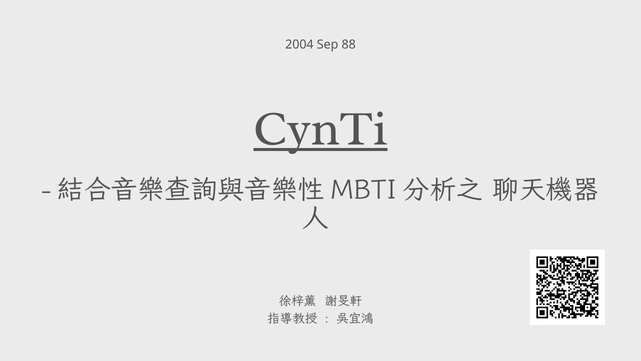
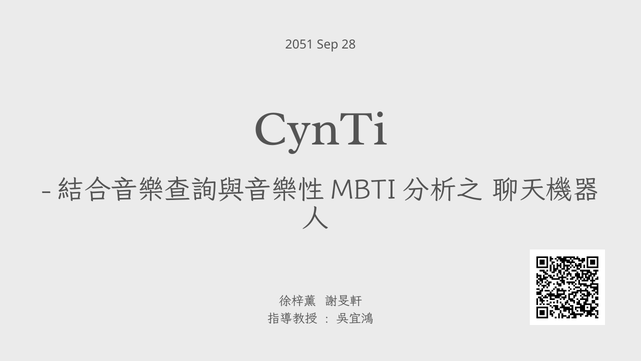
2004: 2004 -> 2051
88: 88 -> 28
CynTi underline: present -> none
